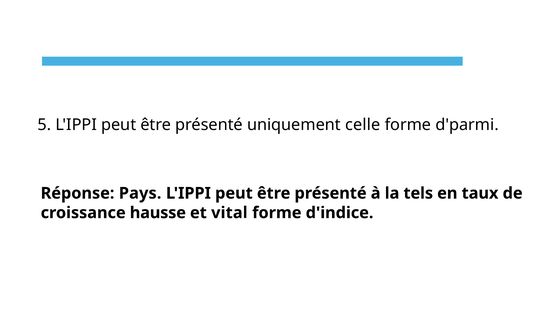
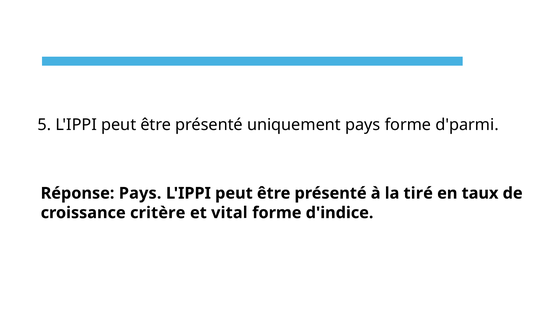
uniquement celle: celle -> pays
tels: tels -> tiré
hausse: hausse -> critère
